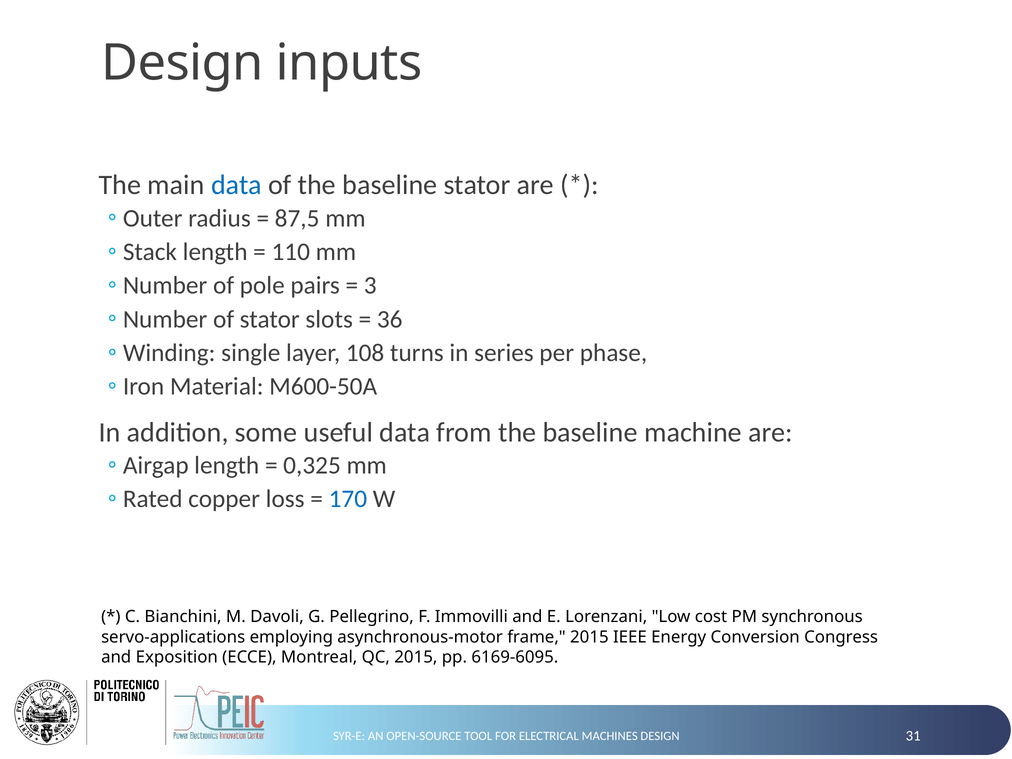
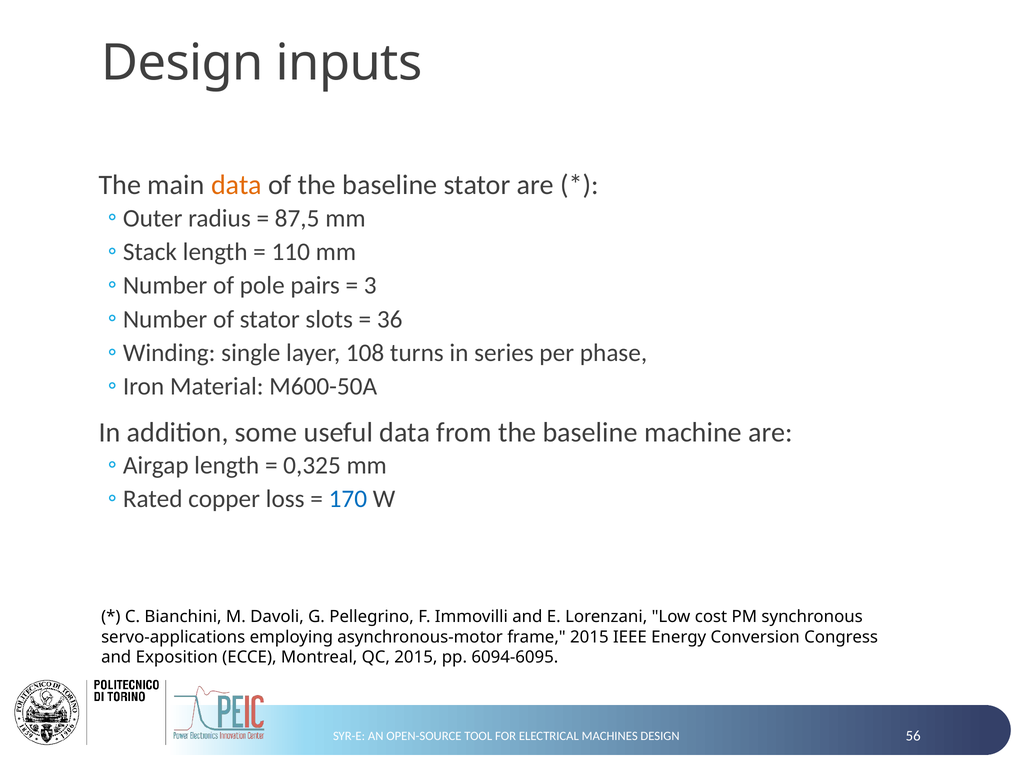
data at (236, 185) colour: blue -> orange
6169-6095: 6169-6095 -> 6094-6095
31: 31 -> 56
